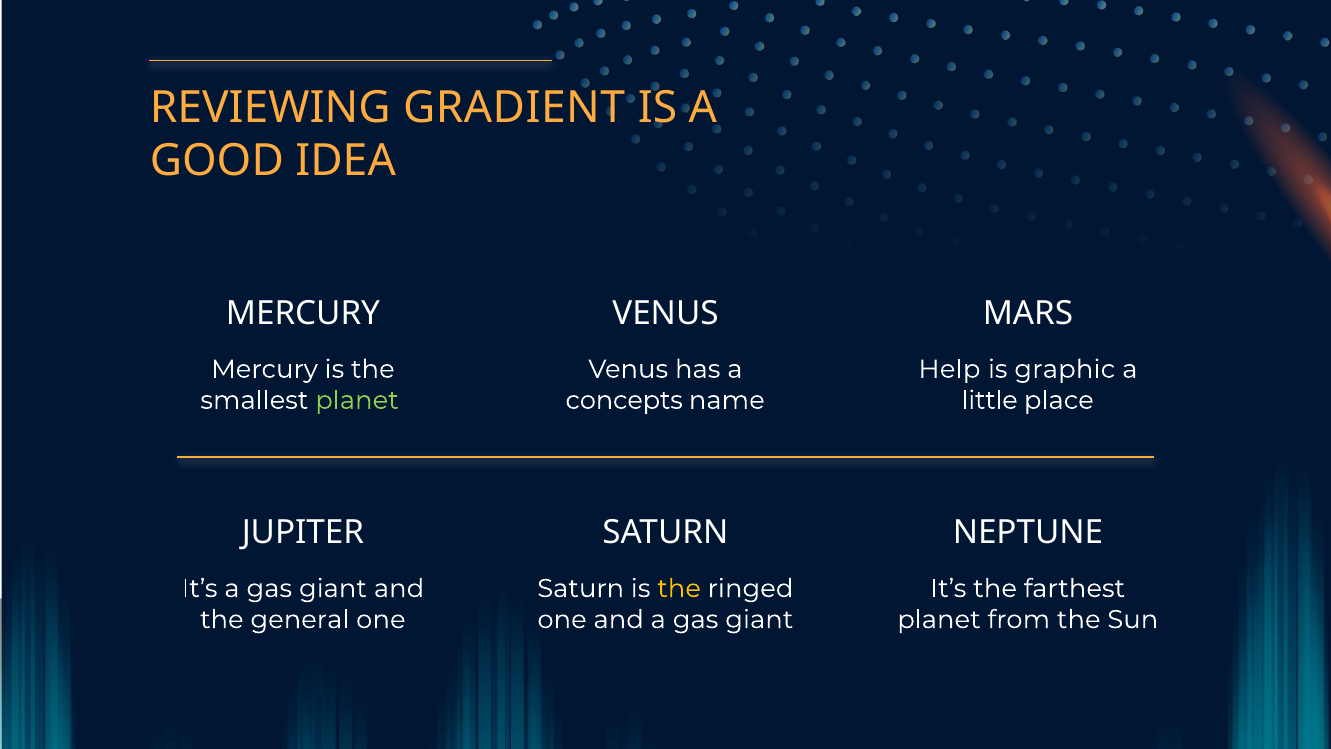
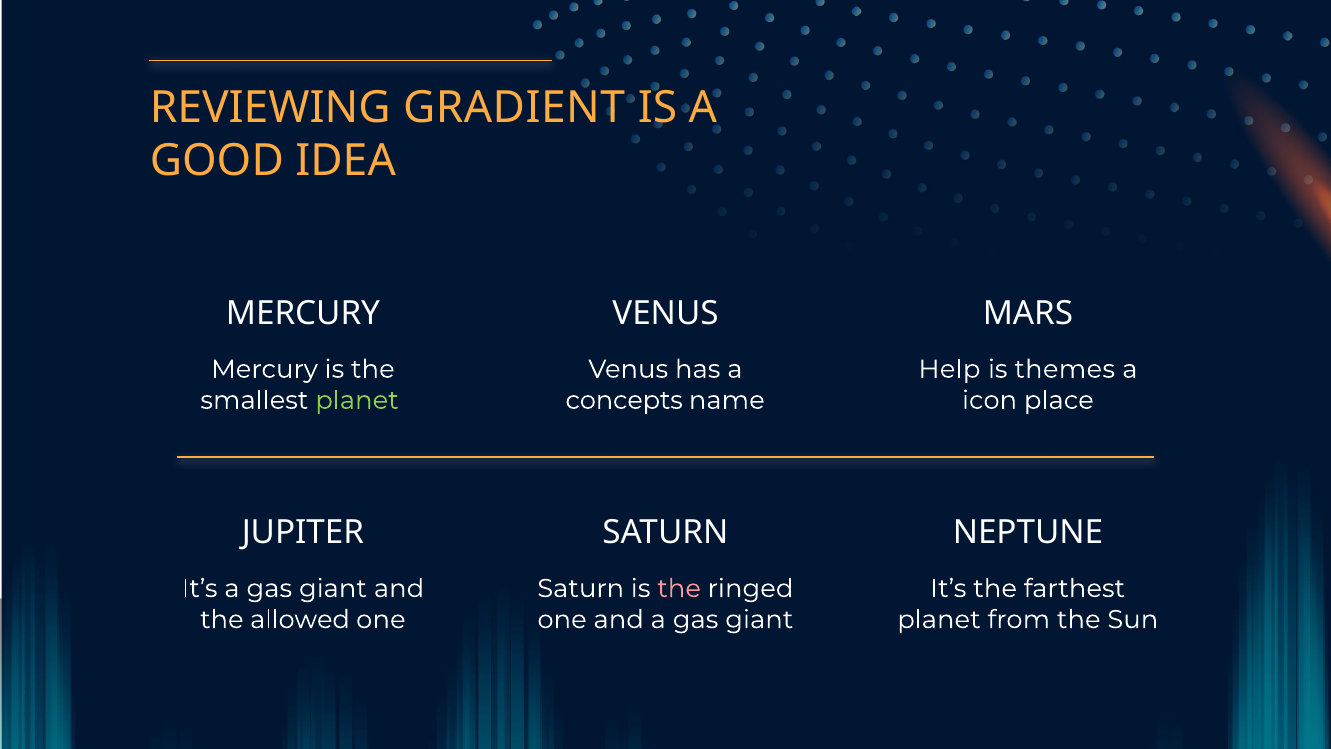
graphic: graphic -> themes
little: little -> icon
the at (679, 588) colour: yellow -> pink
general: general -> allowed
